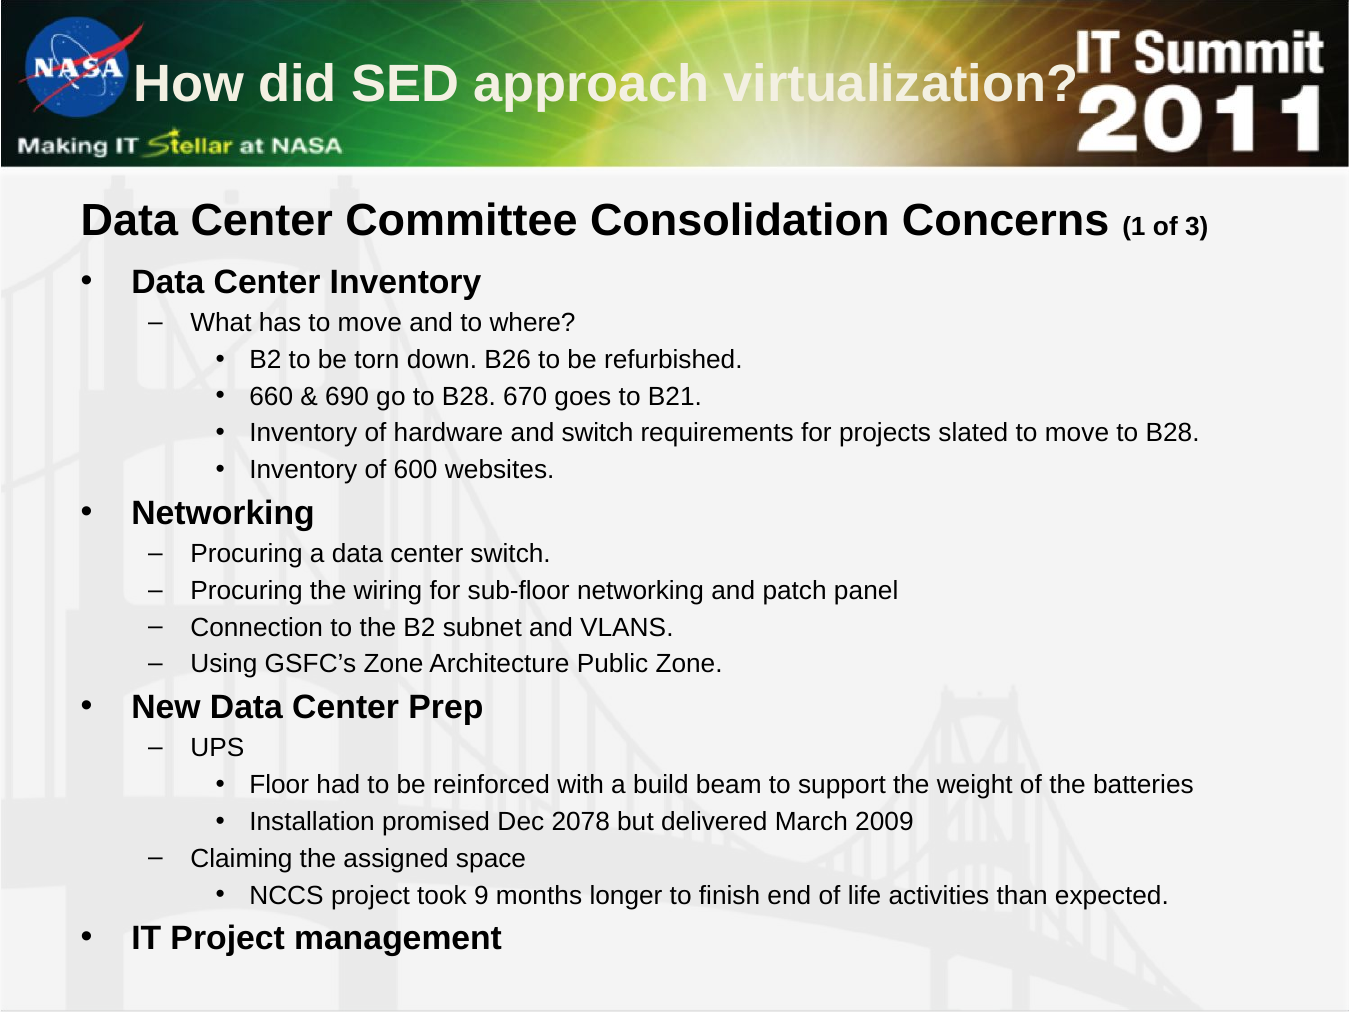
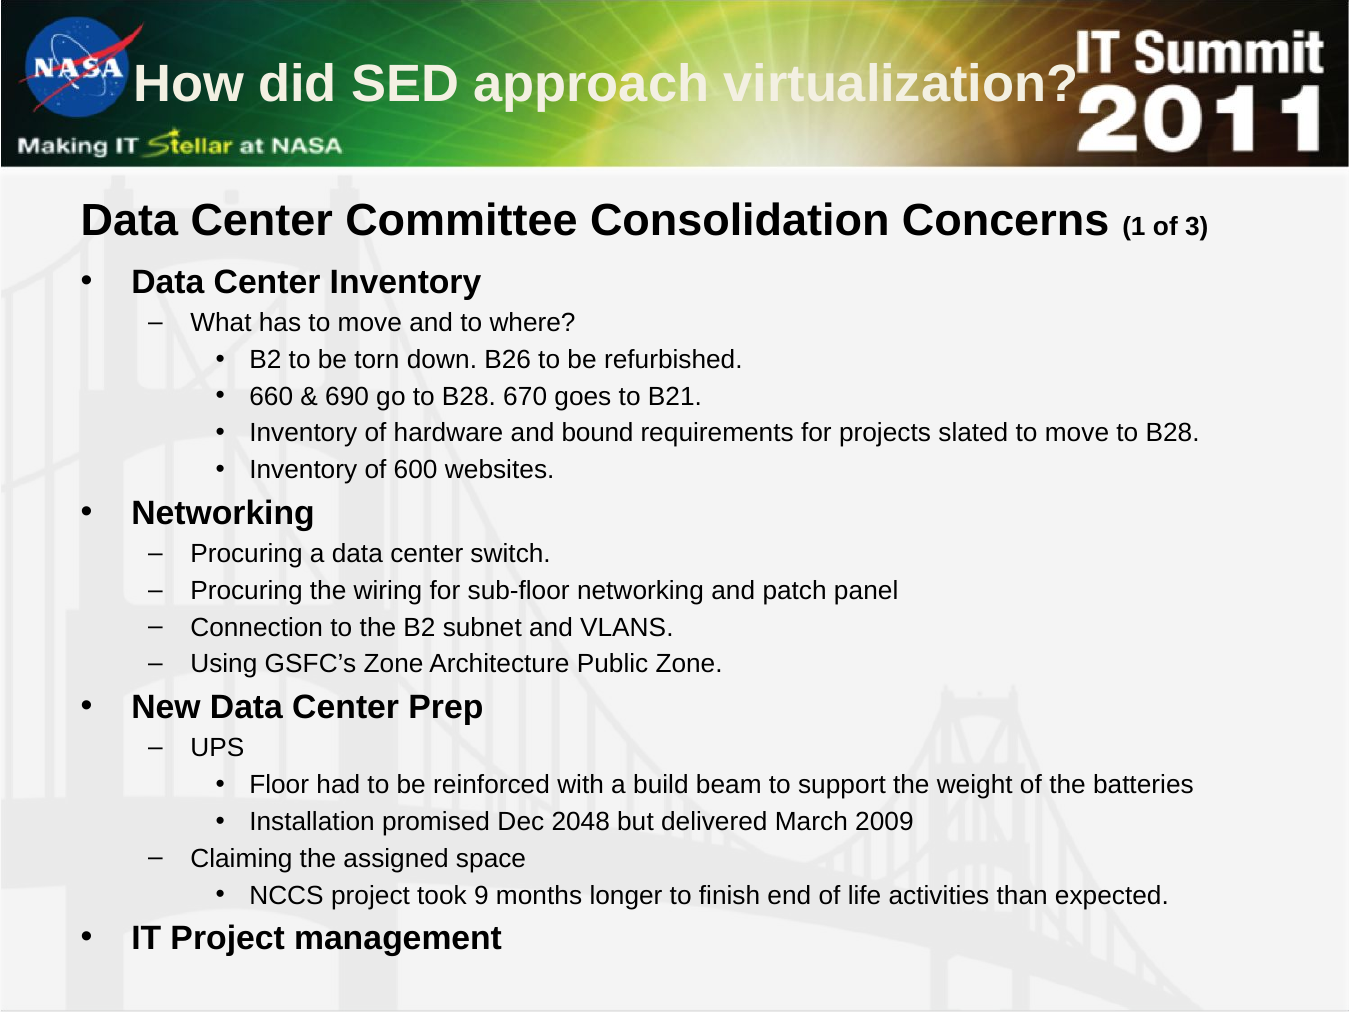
and switch: switch -> bound
2078: 2078 -> 2048
